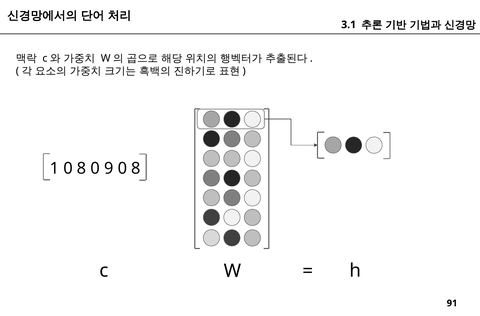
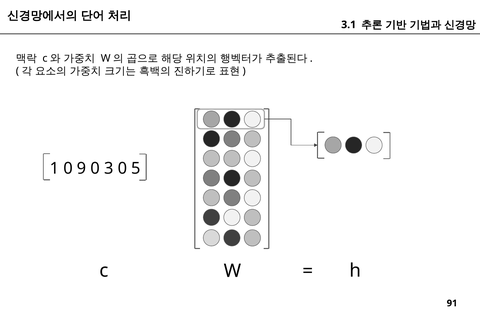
1 0 8: 8 -> 9
9: 9 -> 3
8 at (136, 168): 8 -> 5
